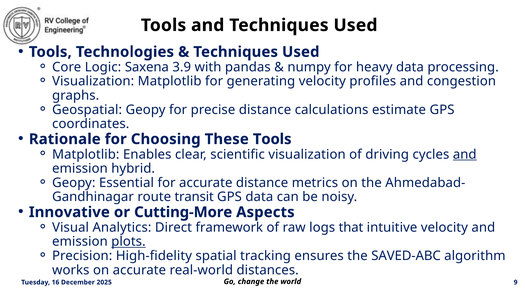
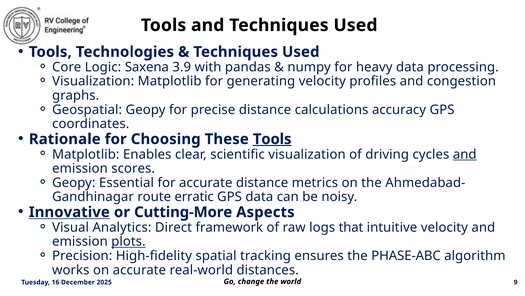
estimate: estimate -> accuracy
Tools at (272, 139) underline: none -> present
hybrid: hybrid -> scores
transit: transit -> erratic
Innovative underline: none -> present
SAVED-ABC: SAVED-ABC -> PHASE-ABC
